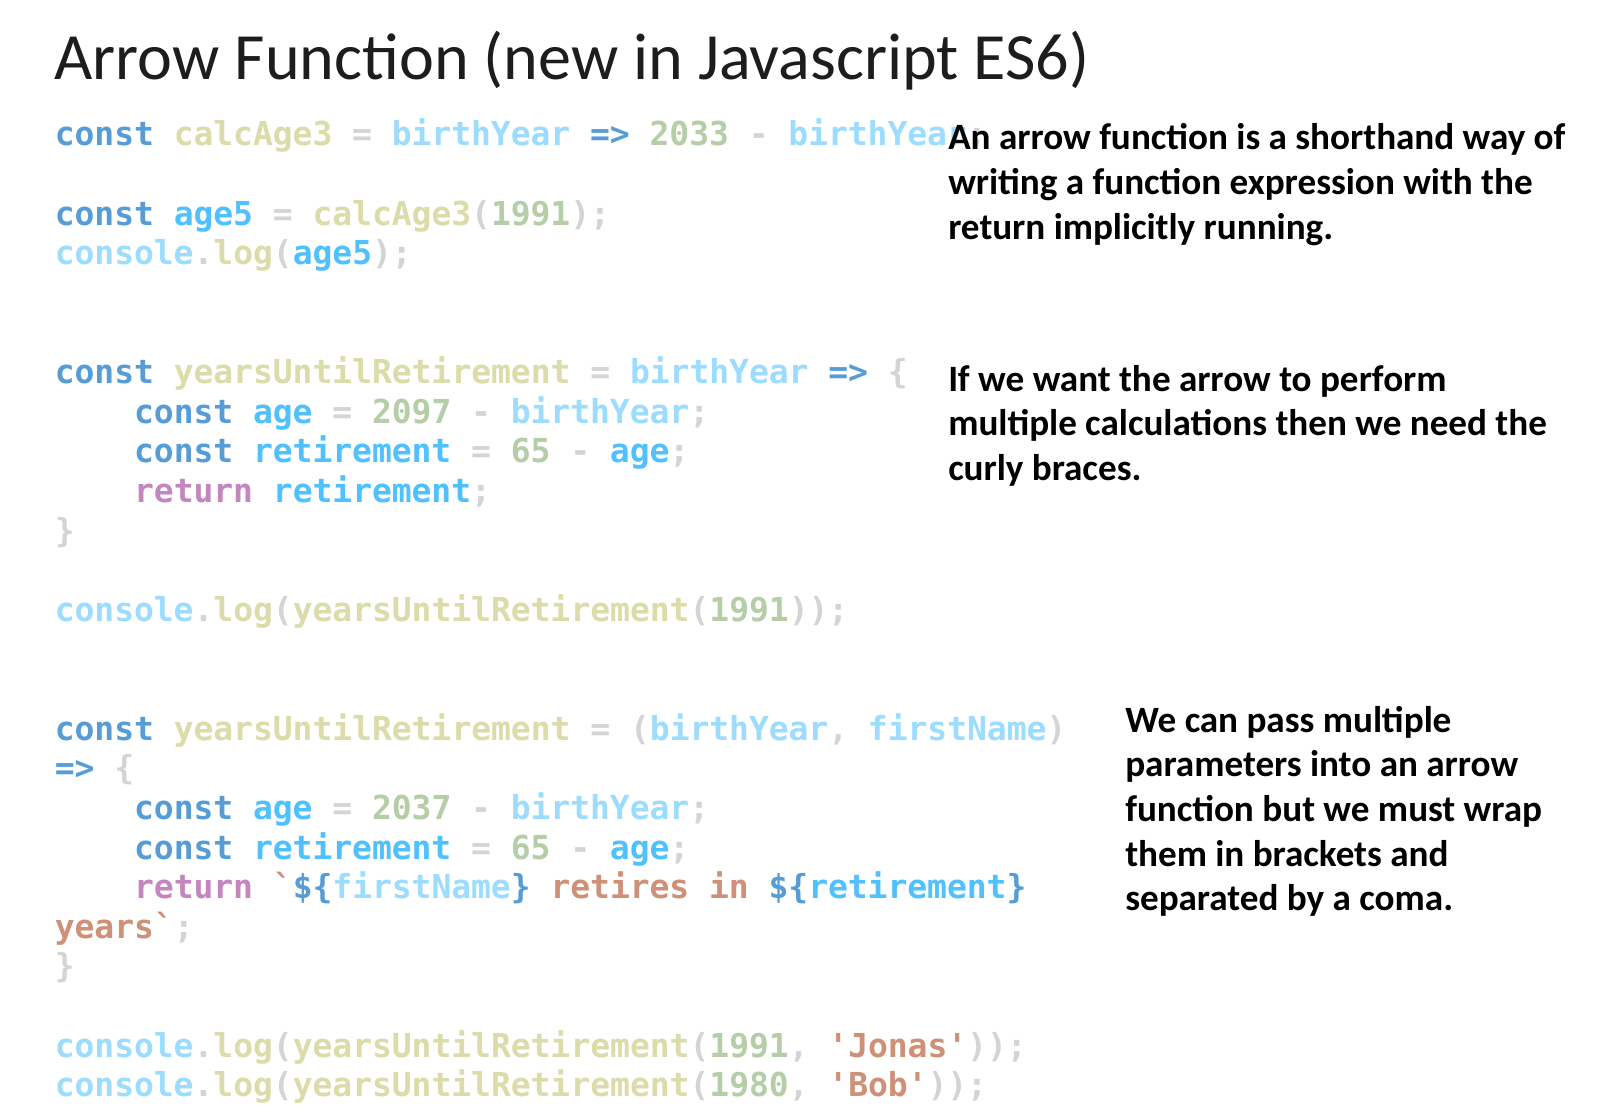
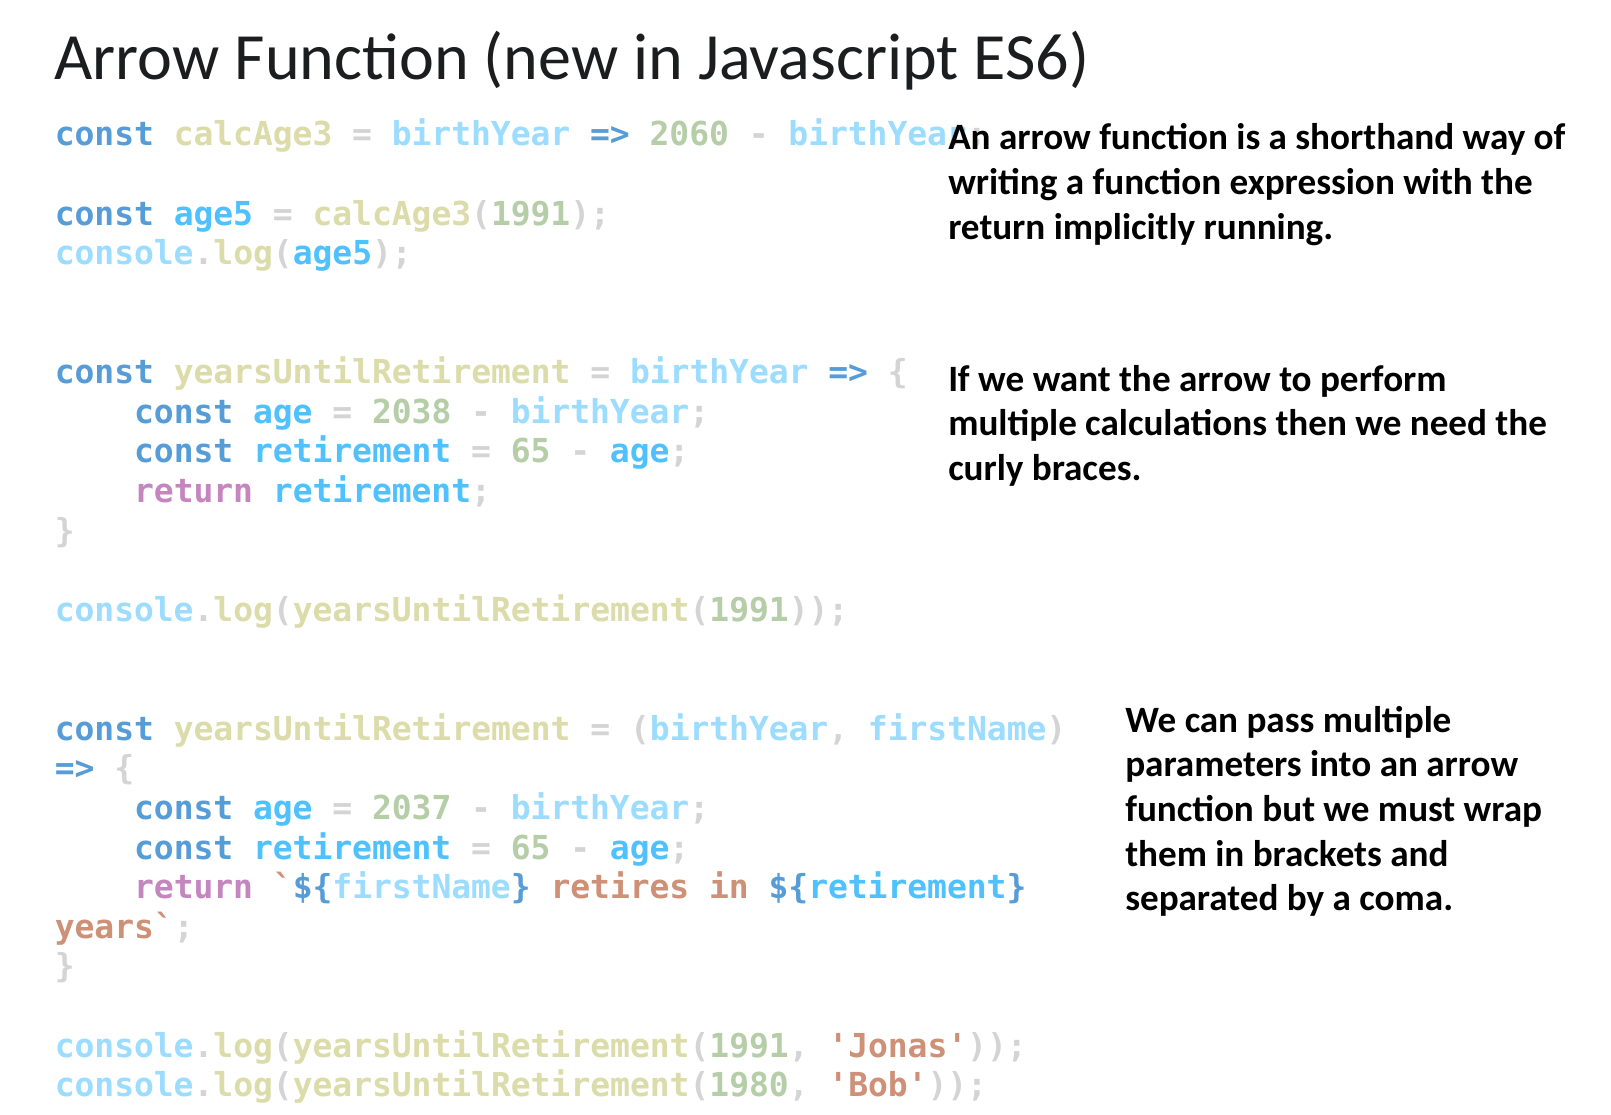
2033: 2033 -> 2060
2097: 2097 -> 2038
